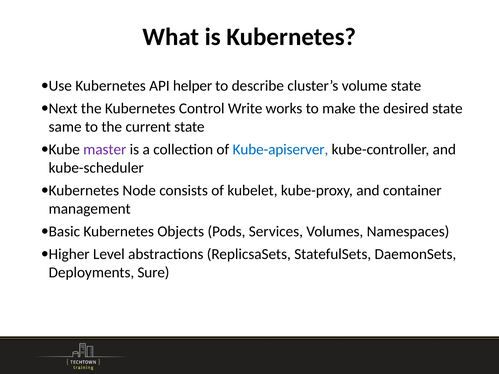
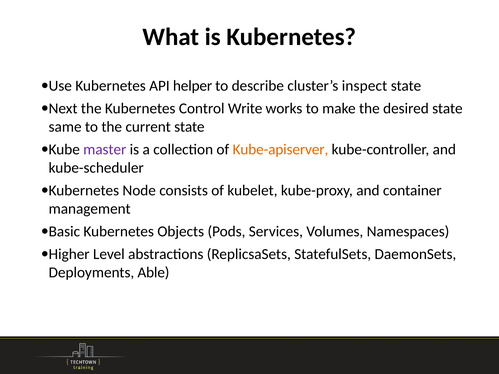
volume: volume -> inspect
Kube-apiserver colour: blue -> orange
Sure: Sure -> Able
